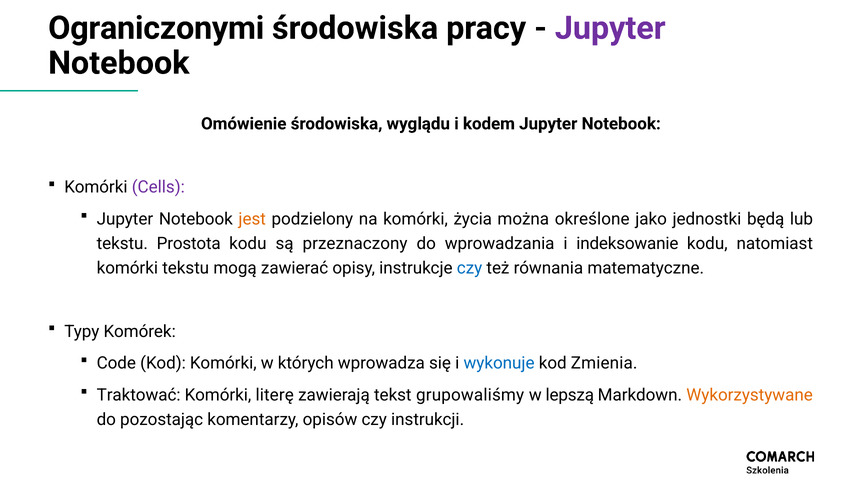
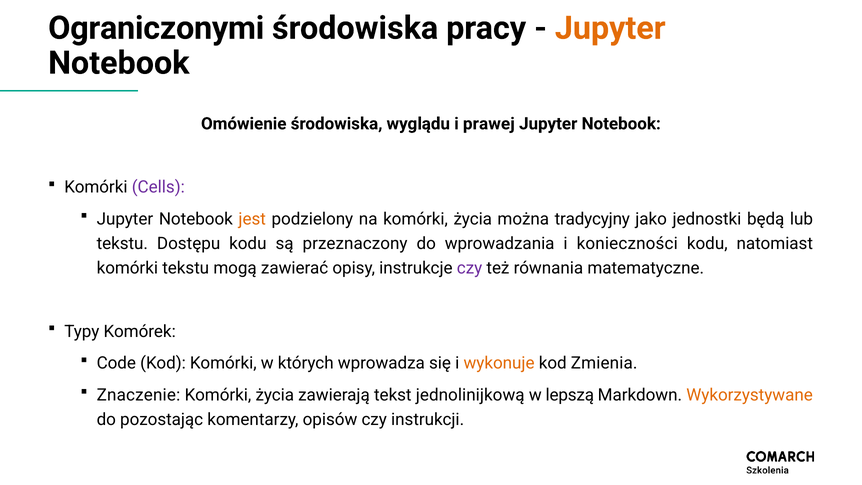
Jupyter at (610, 28) colour: purple -> orange
kodem: kodem -> prawej
określone: określone -> tradycyjny
Prostota: Prostota -> Dostępu
indeksowanie: indeksowanie -> konieczności
czy at (470, 268) colour: blue -> purple
wykonuje colour: blue -> orange
Traktować: Traktować -> Znaczenie
literę at (275, 395): literę -> życia
grupowaliśmy: grupowaliśmy -> jednolinijkową
